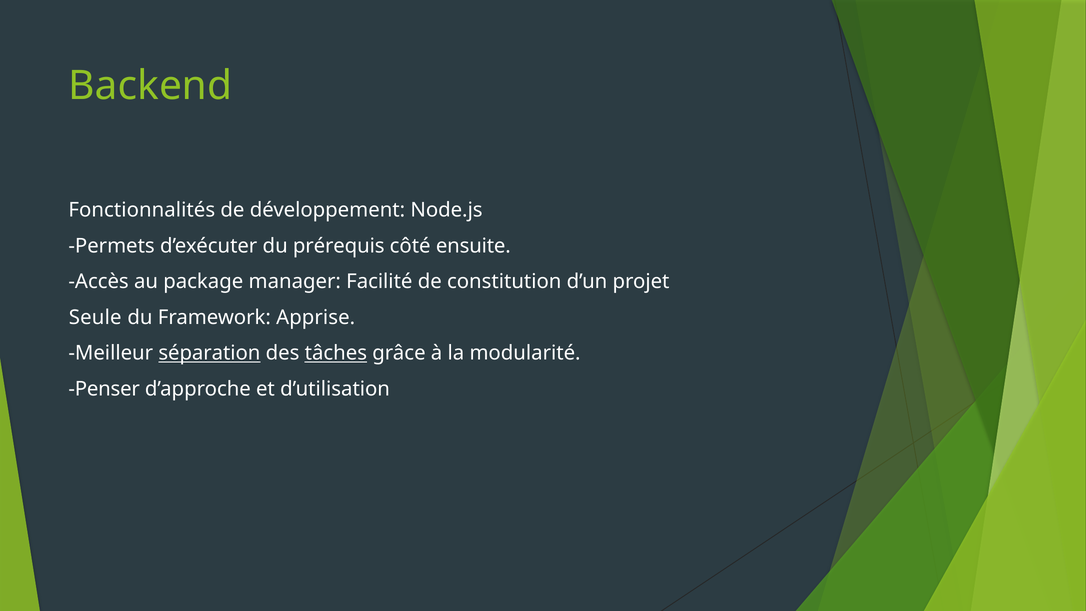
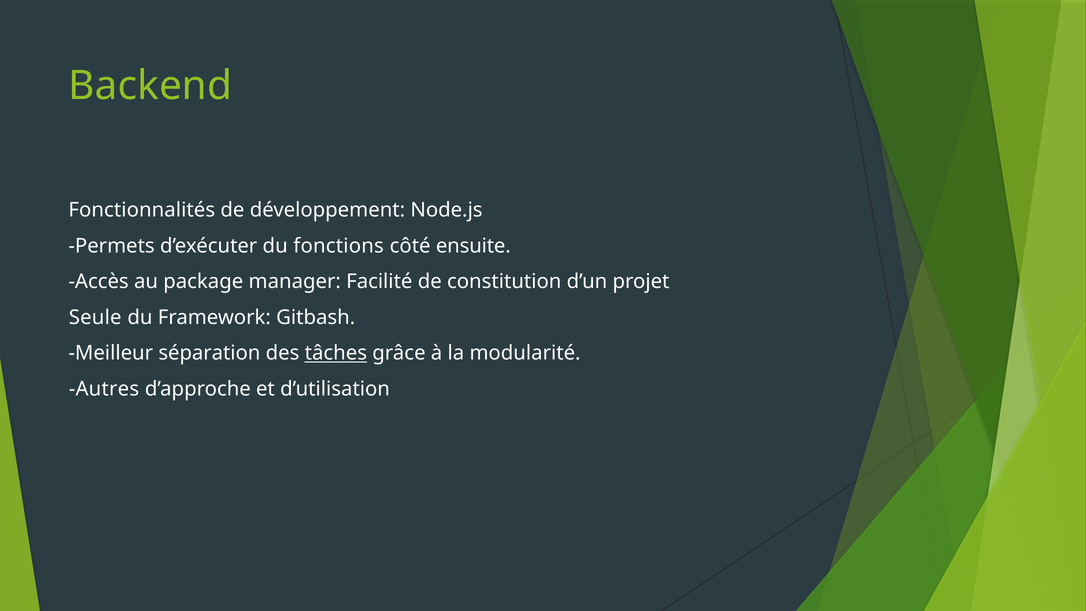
prérequis: prérequis -> fonctions
Apprise: Apprise -> Gitbash
séparation underline: present -> none
Penser: Penser -> Autres
